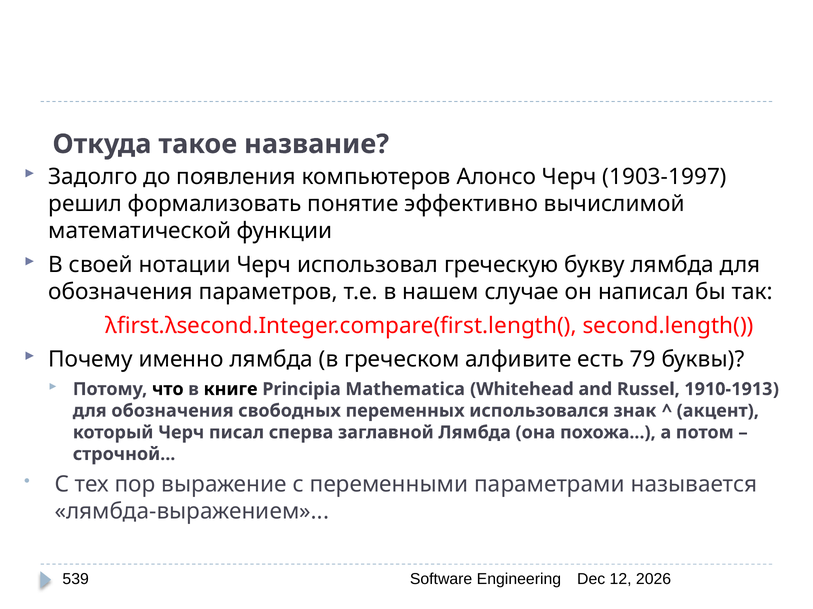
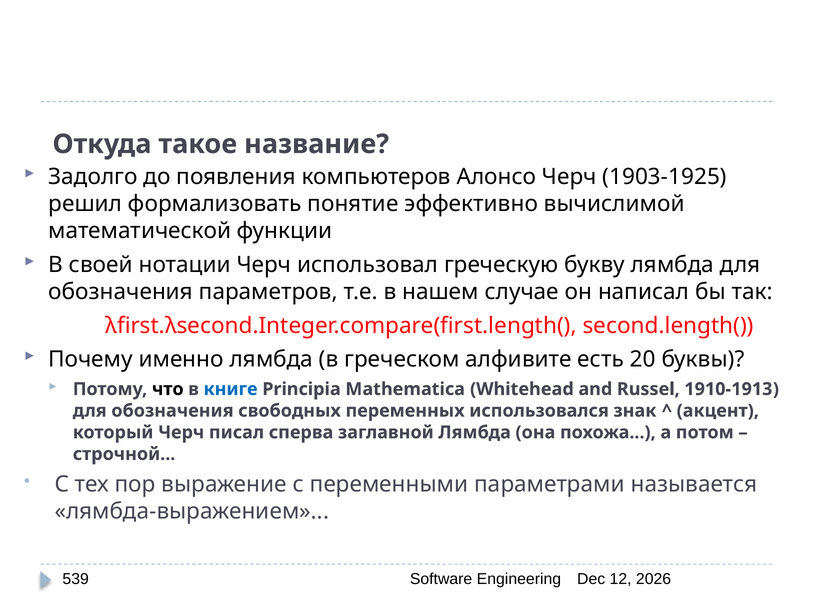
1903-1997: 1903-1997 -> 1903-1925
79: 79 -> 20
книге colour: black -> blue
